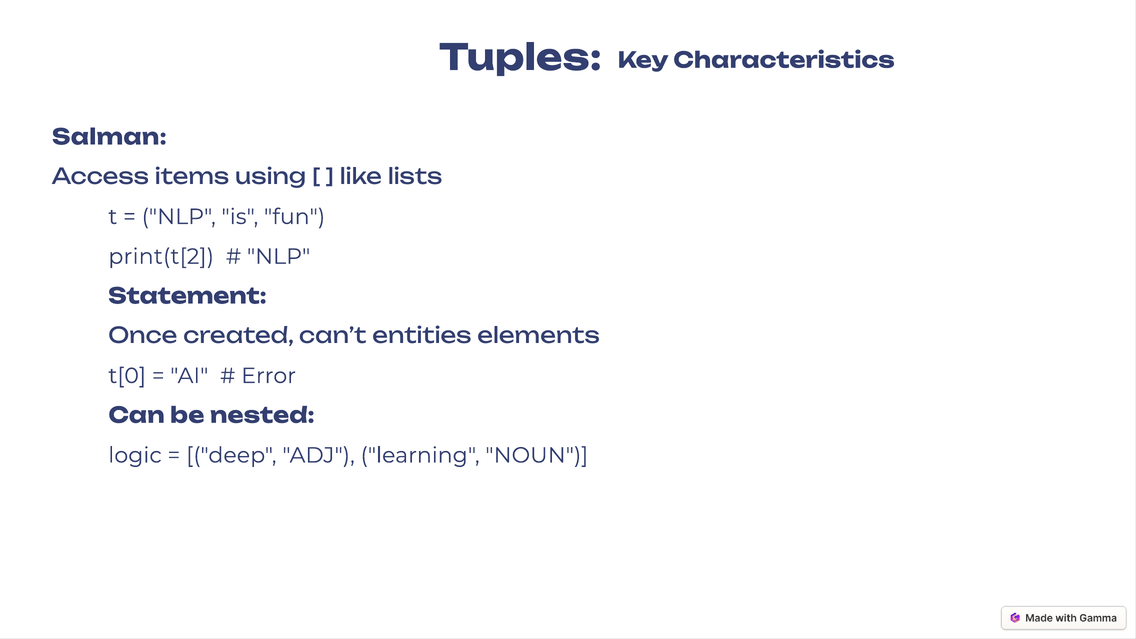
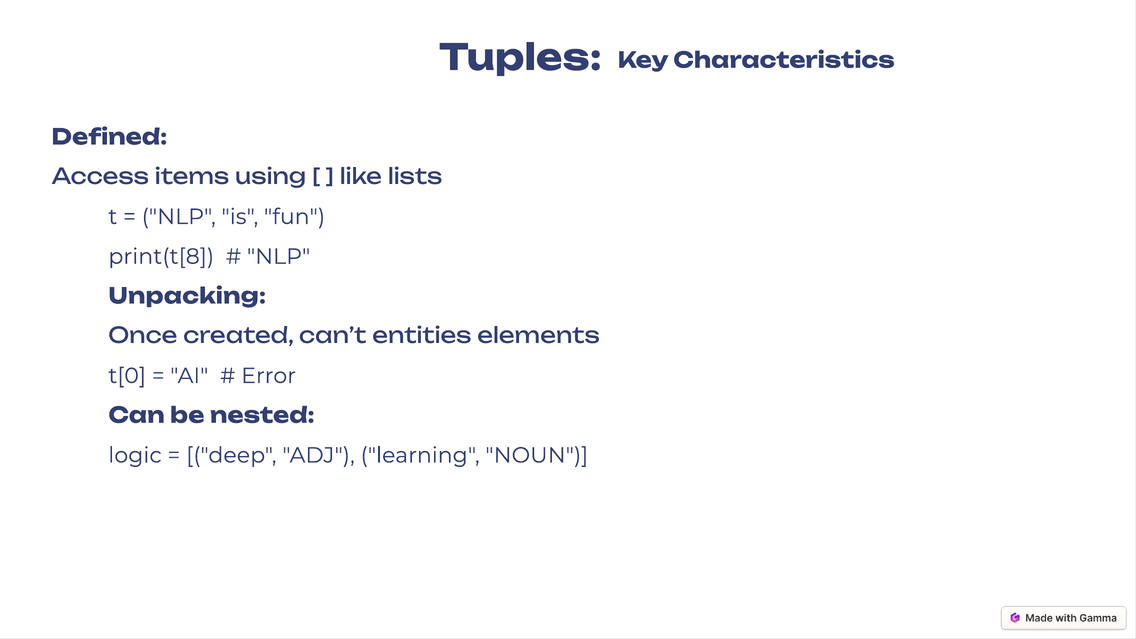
Salman: Salman -> Defined
print(t[2: print(t[2 -> print(t[8
Statement: Statement -> Unpacking
